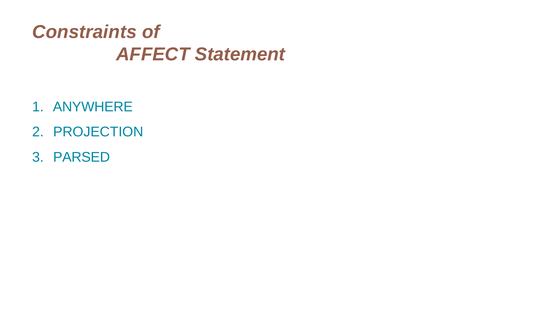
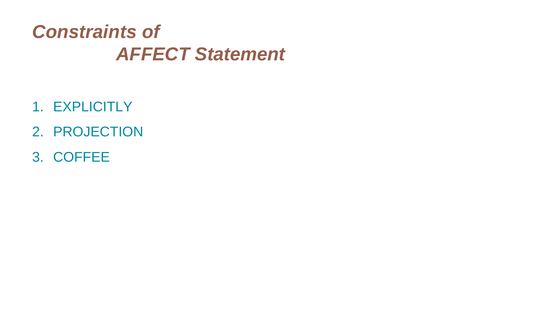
ANYWHERE: ANYWHERE -> EXPLICITLY
PARSED: PARSED -> COFFEE
